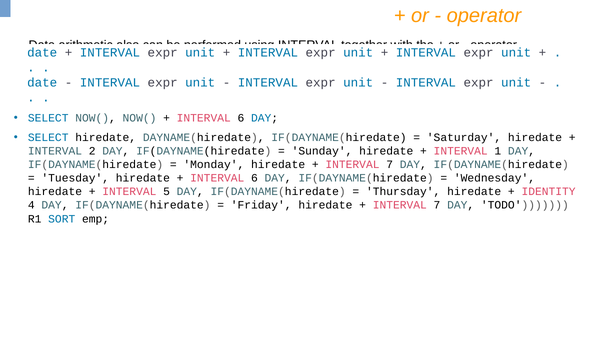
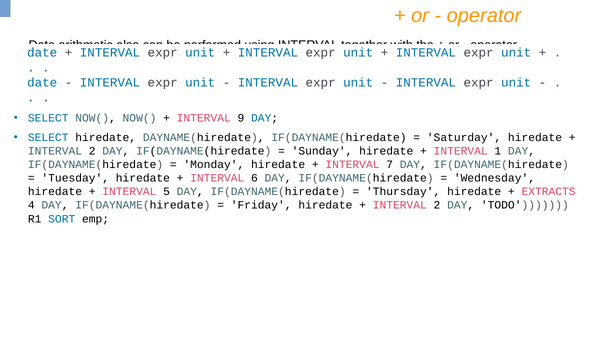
6 at (241, 118): 6 -> 9
IDENTITY: IDENTITY -> EXTRACTS
7 at (437, 205): 7 -> 2
